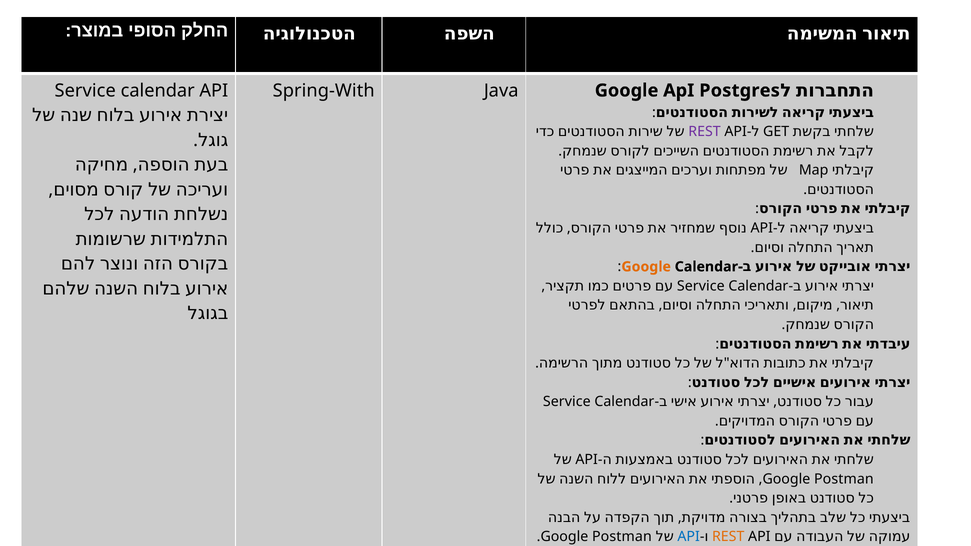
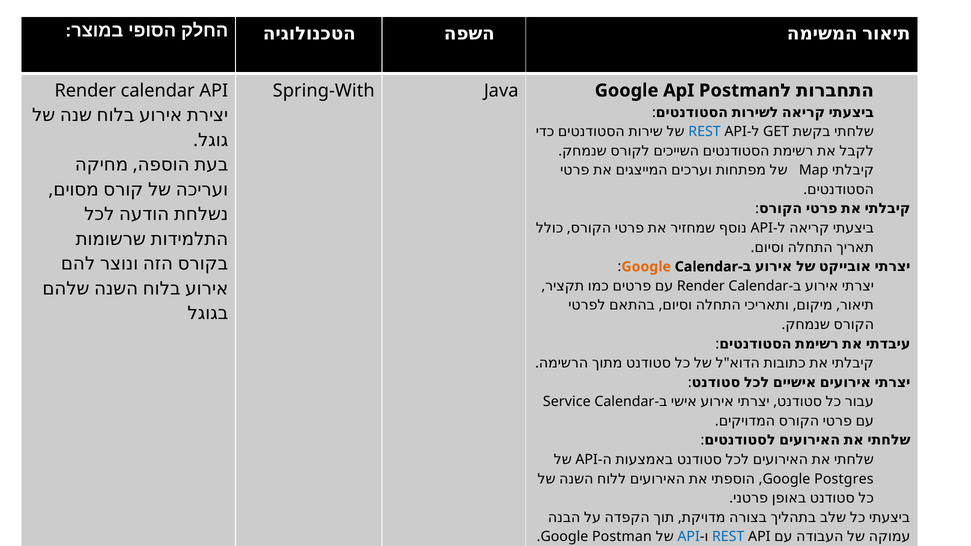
Service at (85, 91): Service -> Render
ApI Postgres: Postgres -> Postman
REST at (705, 132) colour: purple -> blue
Service at (701, 286): Service -> Render
Postman at (844, 479): Postman -> Postgres
REST at (728, 537) colour: orange -> blue
